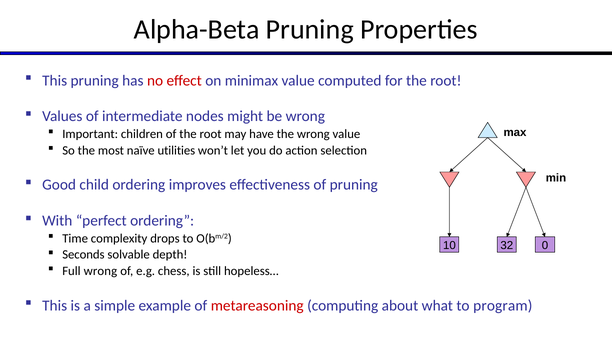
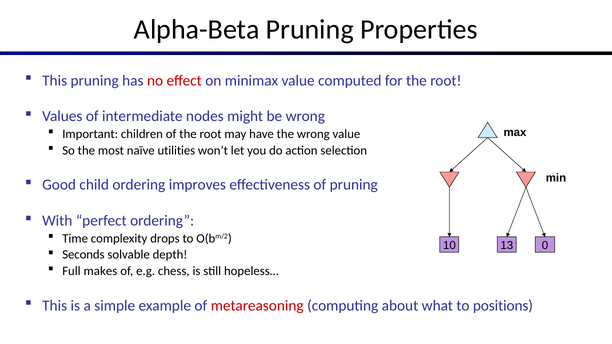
32: 32 -> 13
Full wrong: wrong -> makes
program: program -> positions
